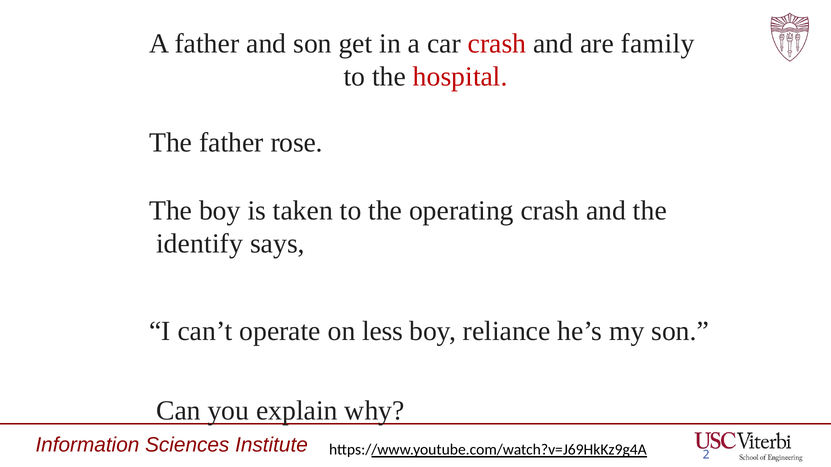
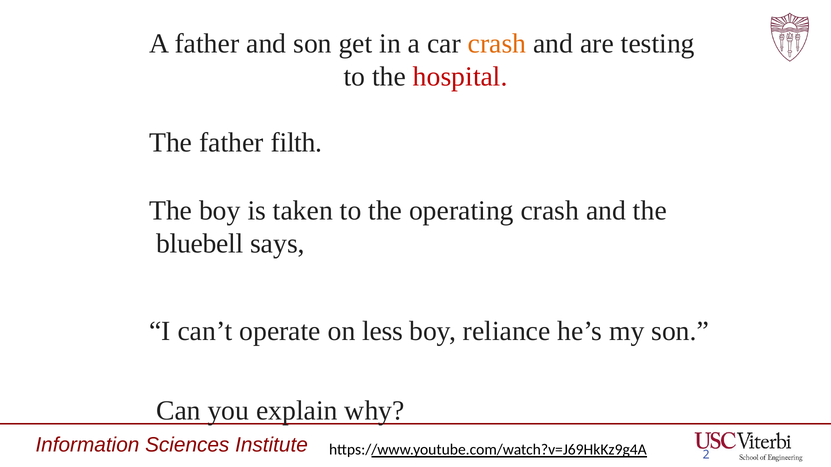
crash at (497, 44) colour: red -> orange
family: family -> testing
rose: rose -> filth
identify: identify -> bluebell
